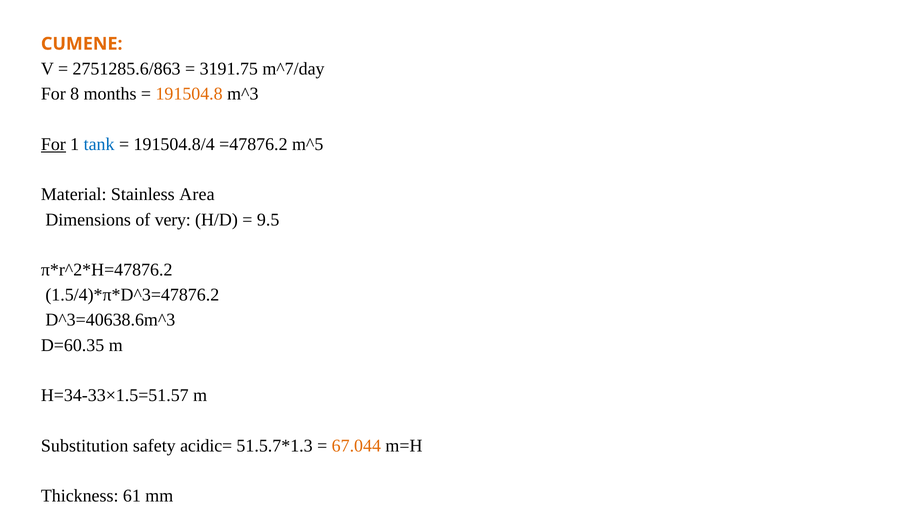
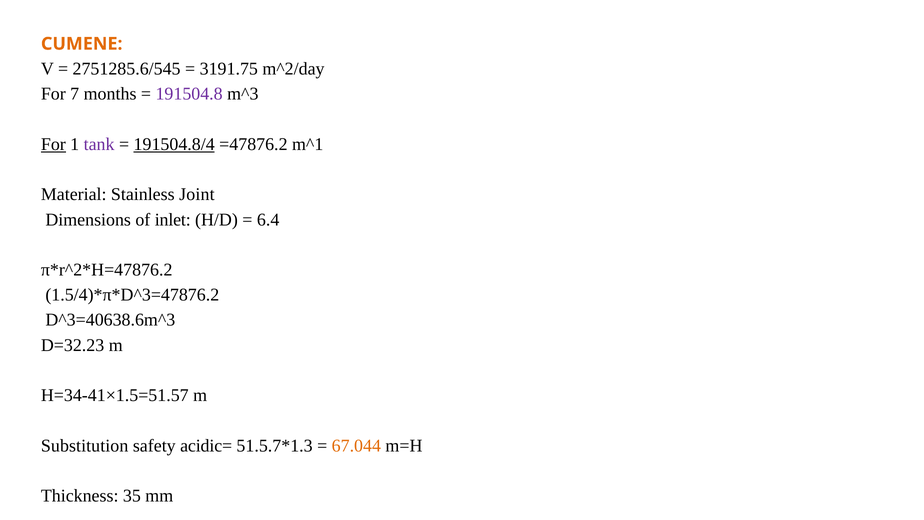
2751285.6/863: 2751285.6/863 -> 2751285.6/545
m^7/day: m^7/day -> m^2/day
8: 8 -> 7
191504.8 colour: orange -> purple
tank colour: blue -> purple
191504.8/4 underline: none -> present
m^5: m^5 -> m^1
Area: Area -> Joint
very: very -> inlet
9.5: 9.5 -> 6.4
D=60.35: D=60.35 -> D=32.23
H=34-33×1.5=51.57: H=34-33×1.5=51.57 -> H=34-41×1.5=51.57
61: 61 -> 35
